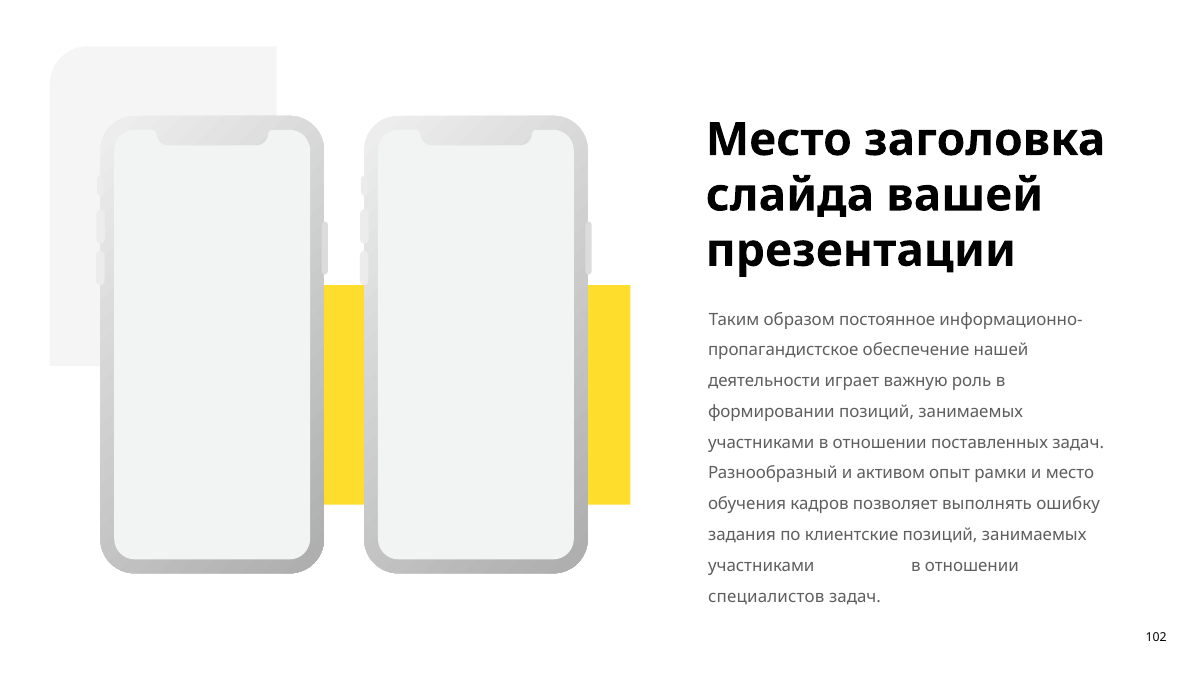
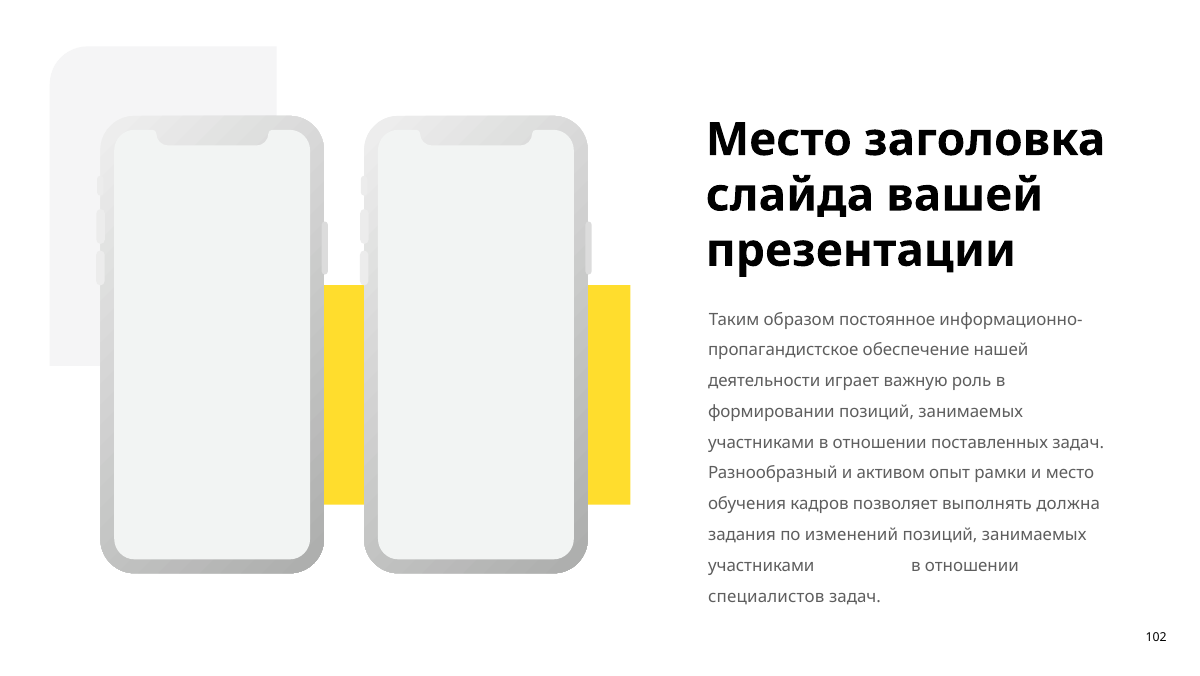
ошибку: ошибку -> должна
клиентские: клиентские -> изменений
